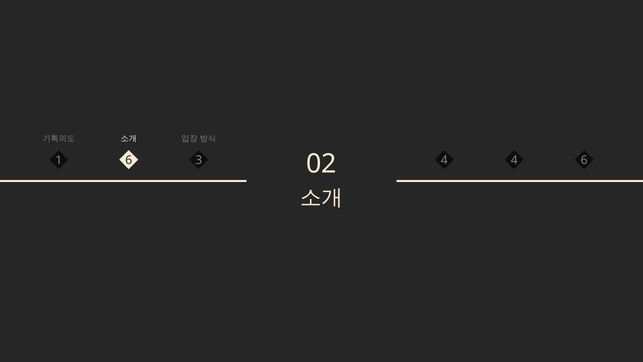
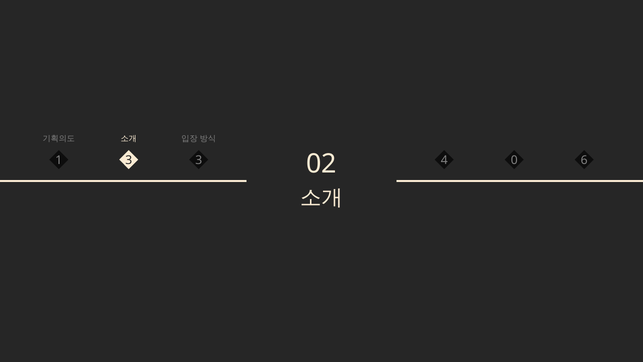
1 6: 6 -> 3
4 4: 4 -> 0
